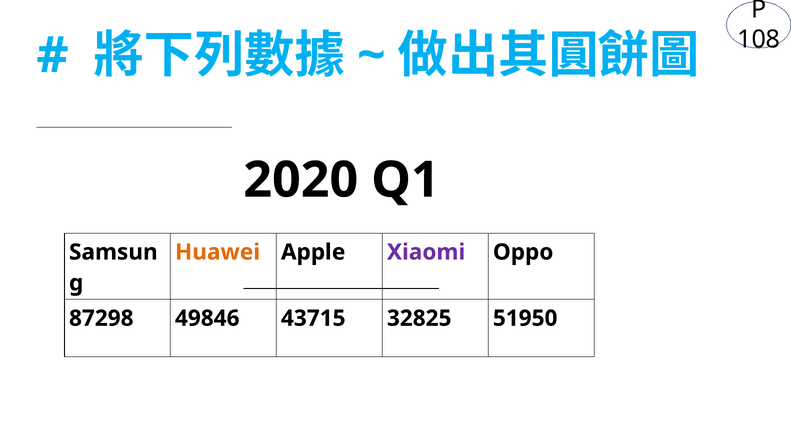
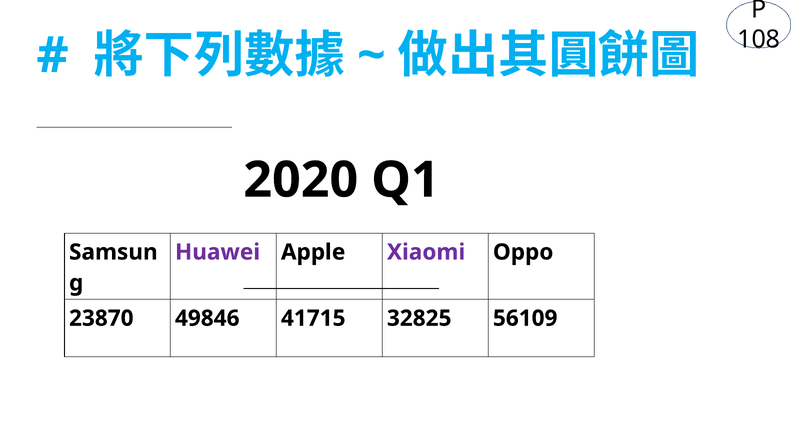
Huawei colour: orange -> purple
87298: 87298 -> 23870
43715: 43715 -> 41715
51950: 51950 -> 56109
